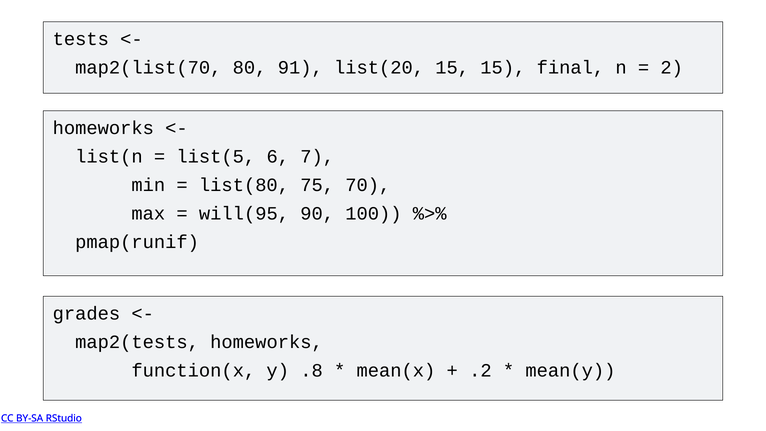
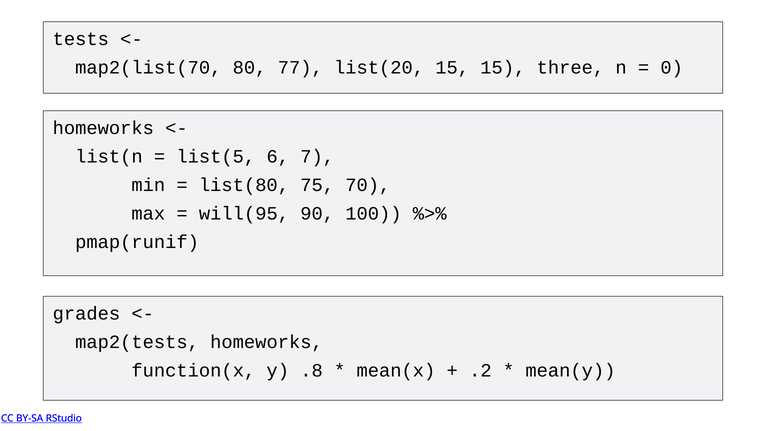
91: 91 -> 77
final: final -> three
2: 2 -> 0
